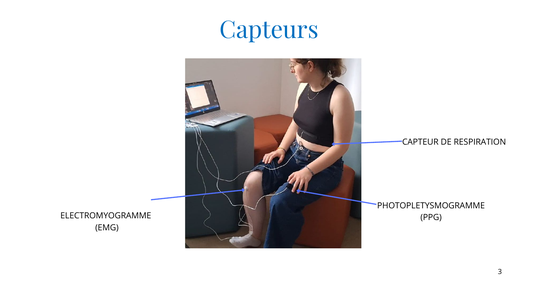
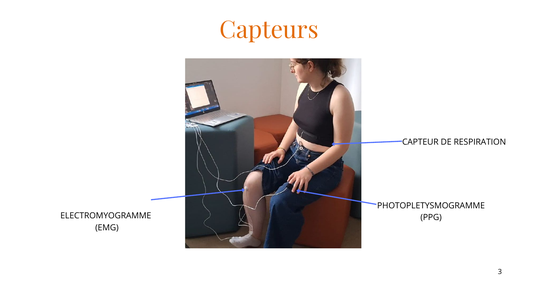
Capteurs colour: blue -> orange
